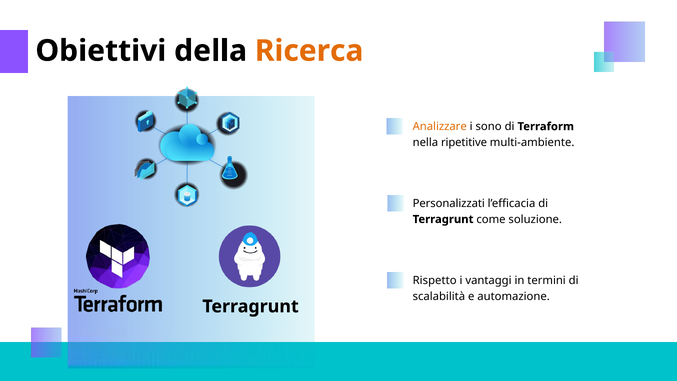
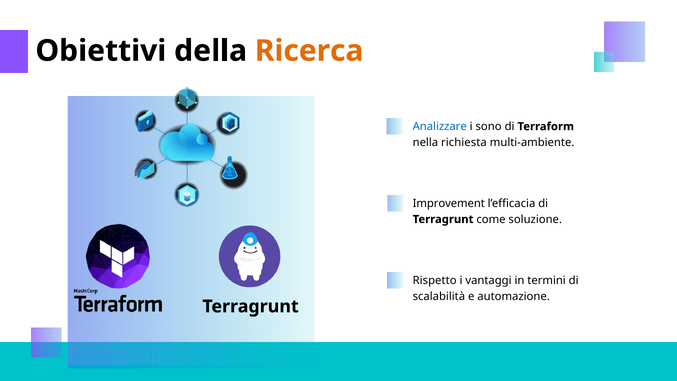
Analizzare colour: orange -> blue
ripetitive: ripetitive -> richiesta
Personalizzati: Personalizzati -> Improvement
